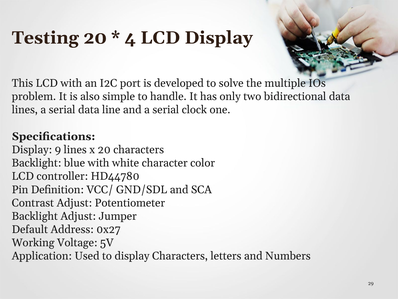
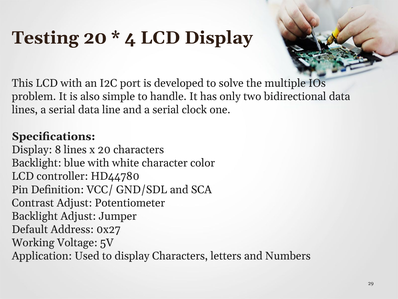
9: 9 -> 8
